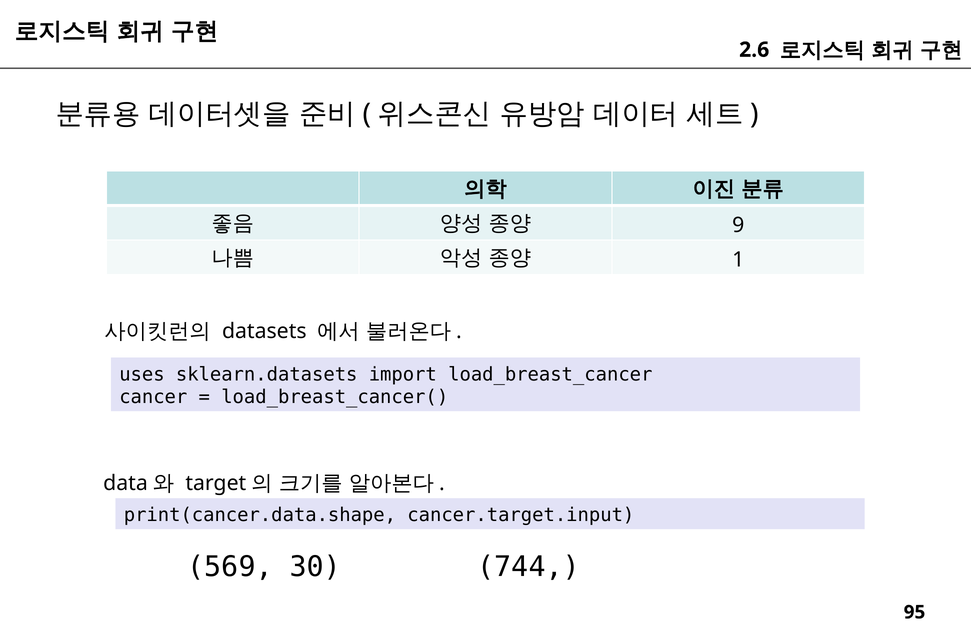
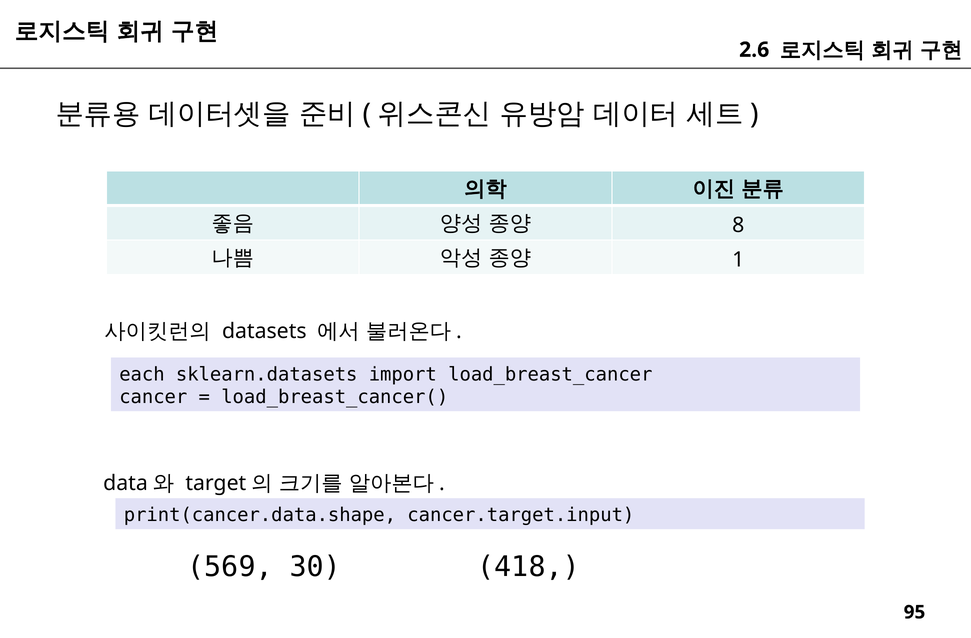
9: 9 -> 8
uses: uses -> each
744: 744 -> 418
